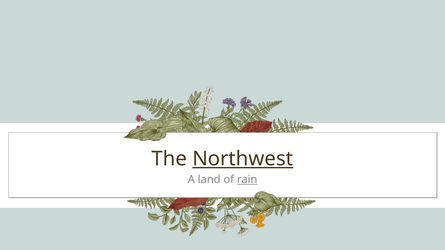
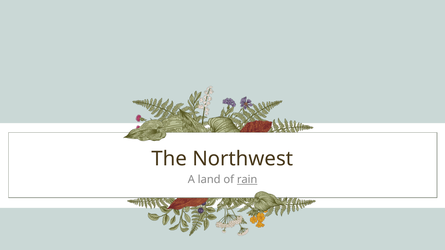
Northwest underline: present -> none
